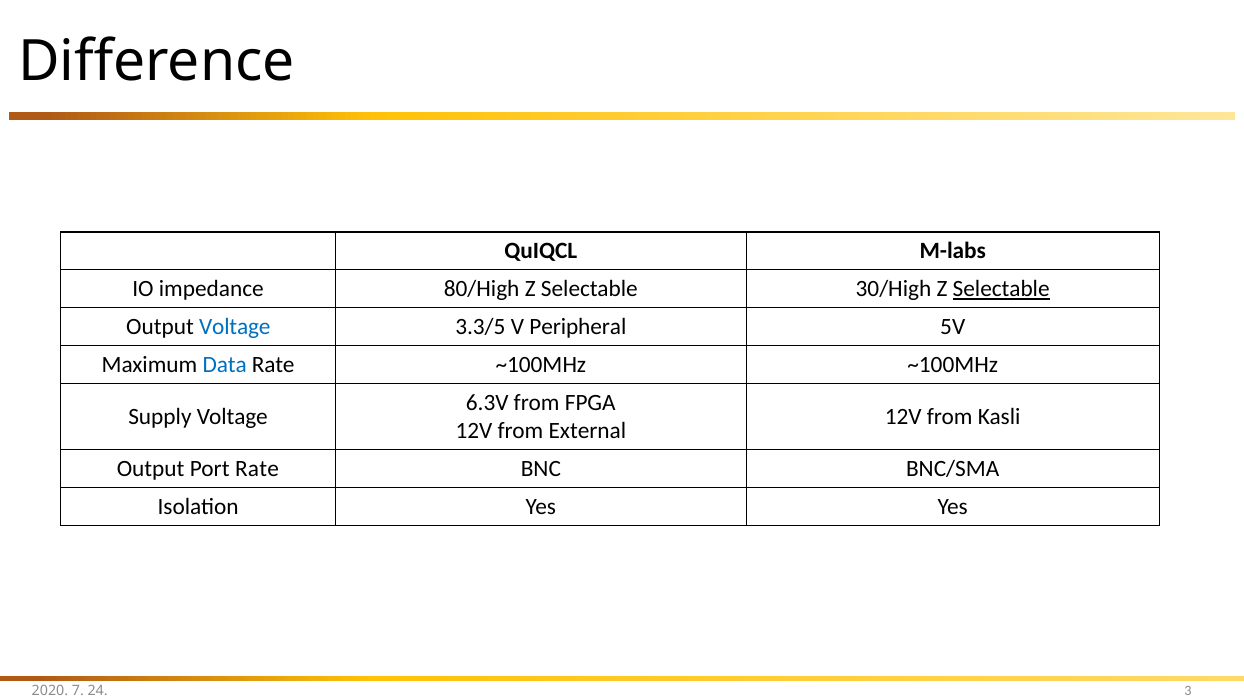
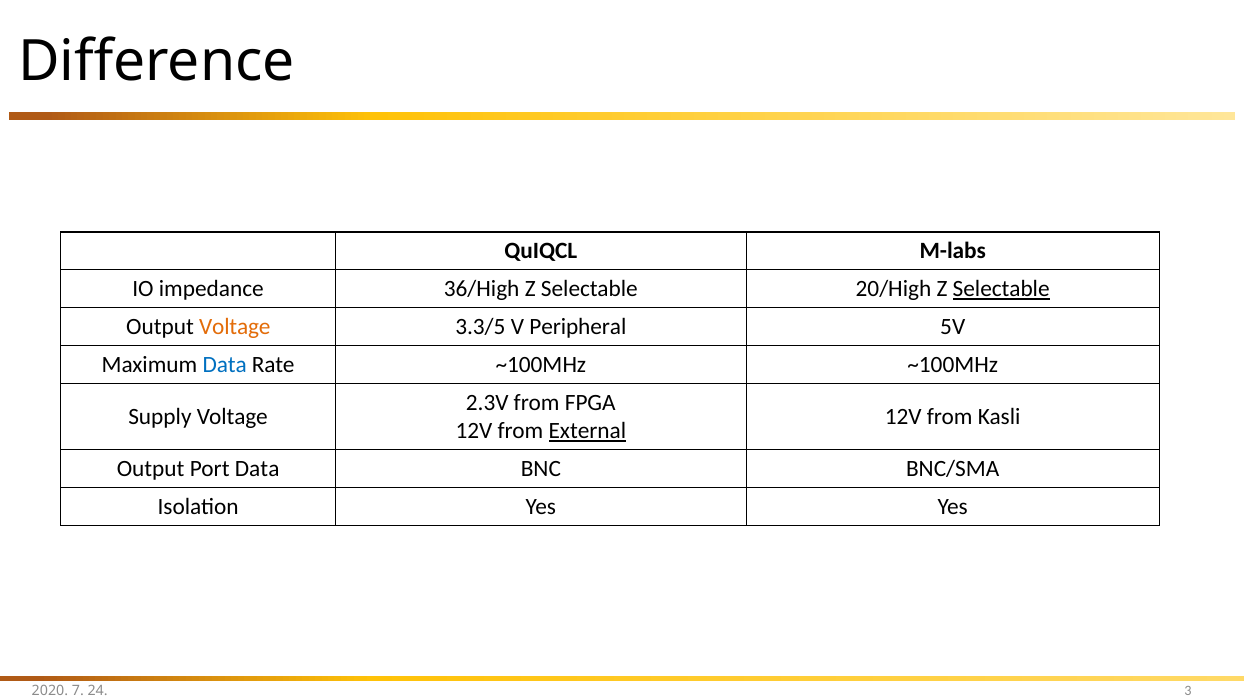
80/High: 80/High -> 36/High
30/High: 30/High -> 20/High
Voltage at (235, 327) colour: blue -> orange
6.3V: 6.3V -> 2.3V
External underline: none -> present
Port Rate: Rate -> Data
